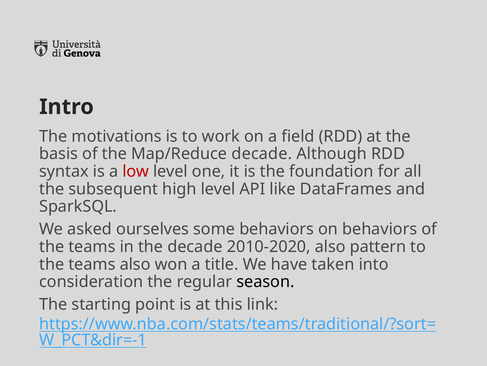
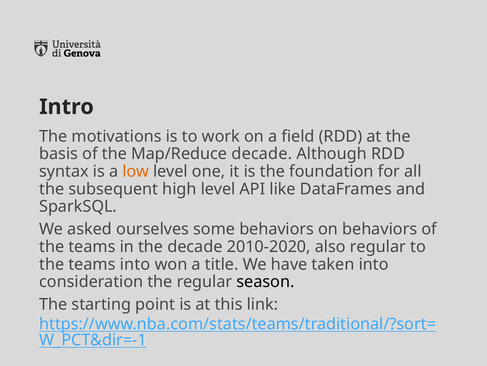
low colour: red -> orange
also pattern: pattern -> regular
teams also: also -> into
